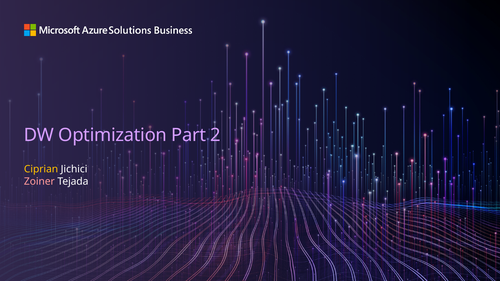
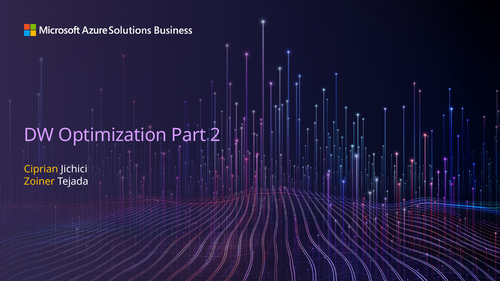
Zoiner colour: pink -> yellow
